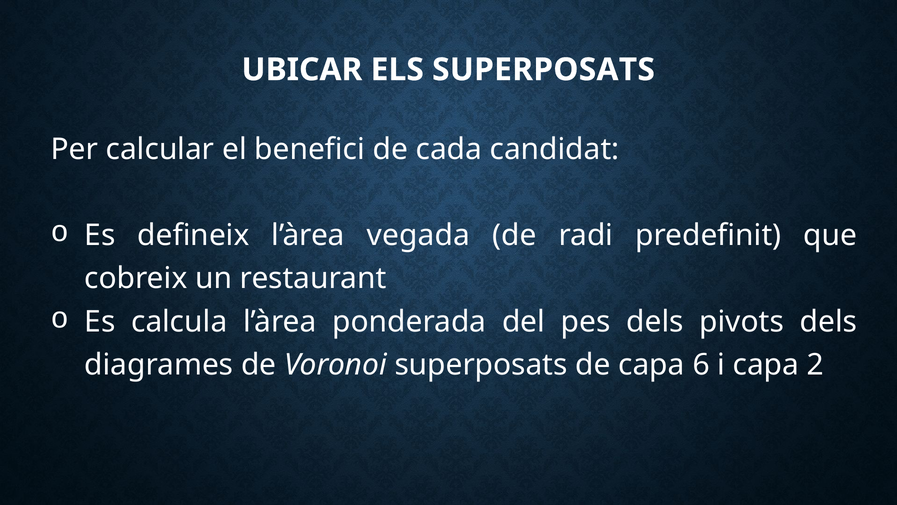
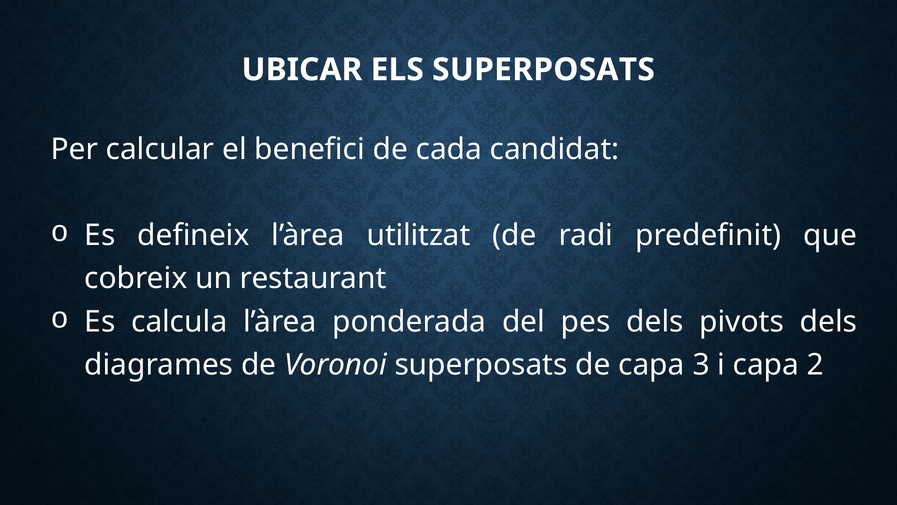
vegada: vegada -> utilitzat
6: 6 -> 3
